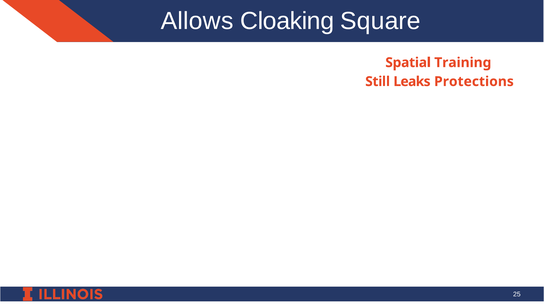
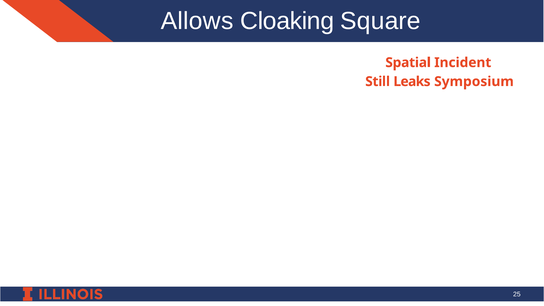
Training: Training -> Incident
Protections: Protections -> Symposium
